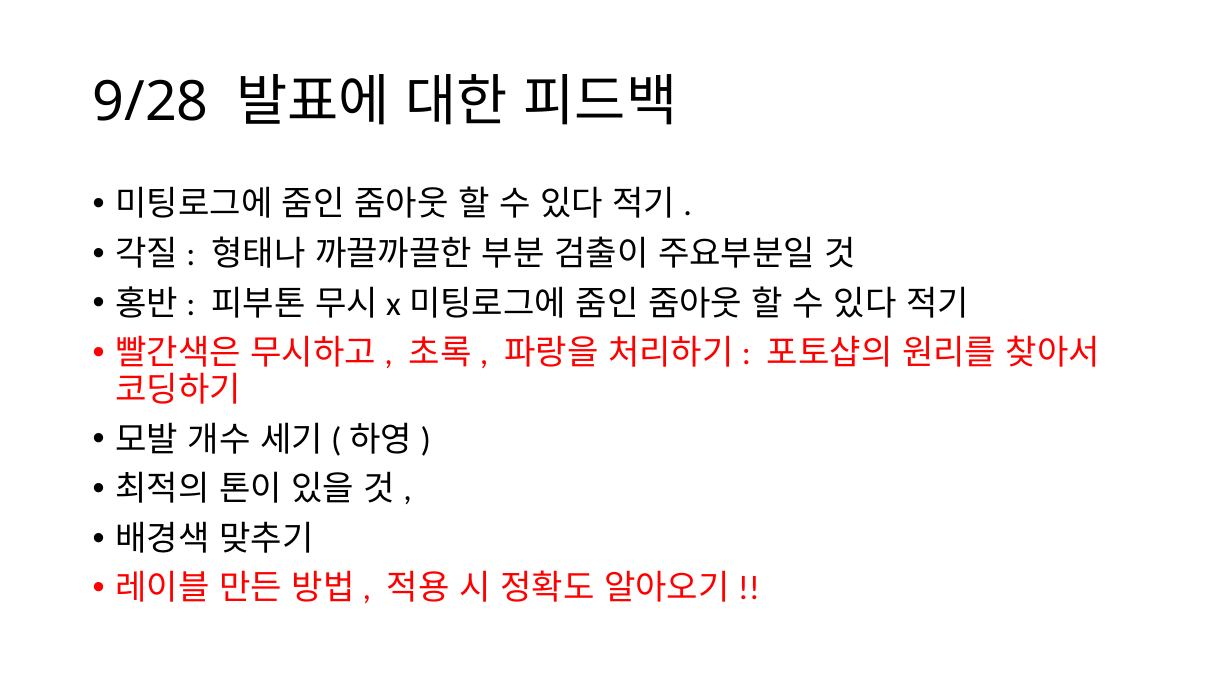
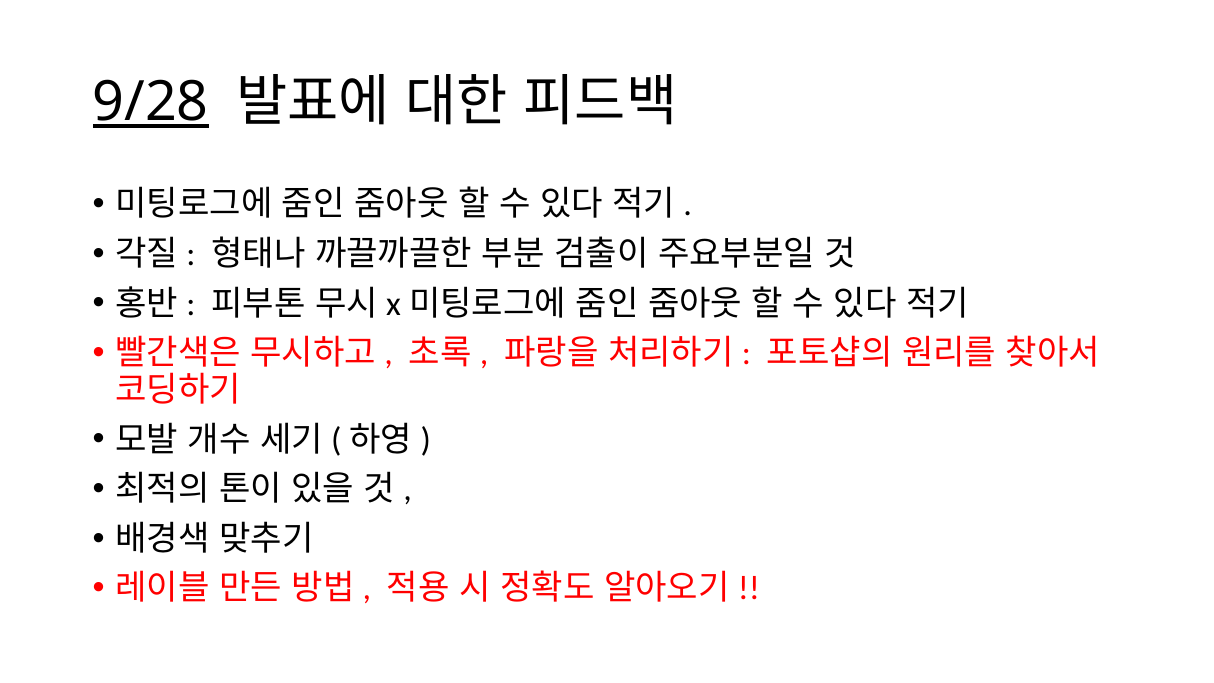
9/28 underline: none -> present
